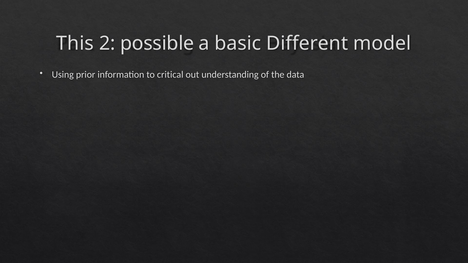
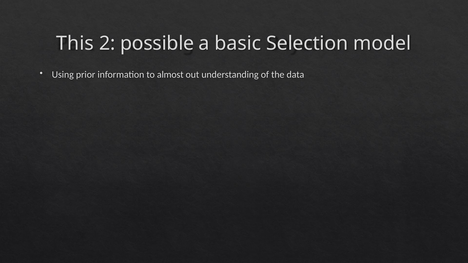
Different: Different -> Selection
critical: critical -> almost
